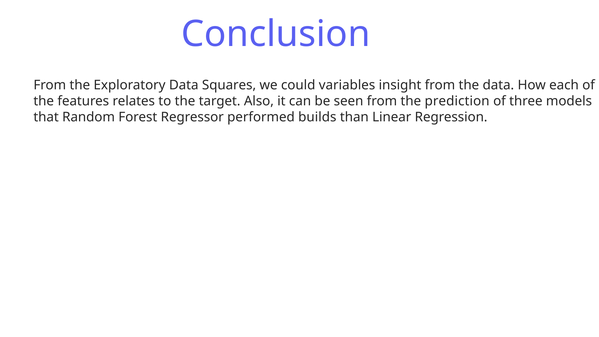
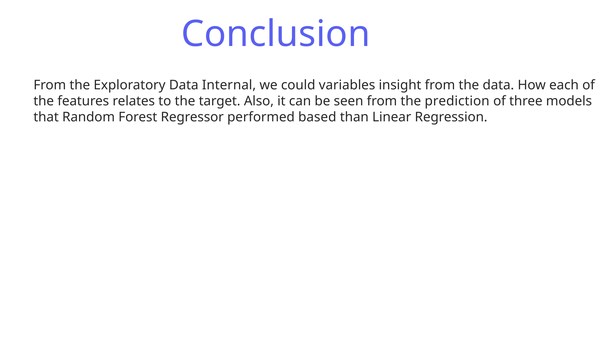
Squares: Squares -> Internal
builds: builds -> based
